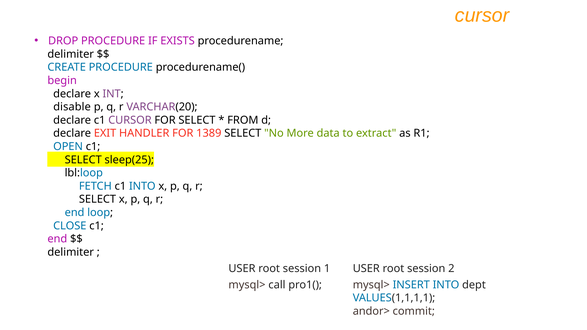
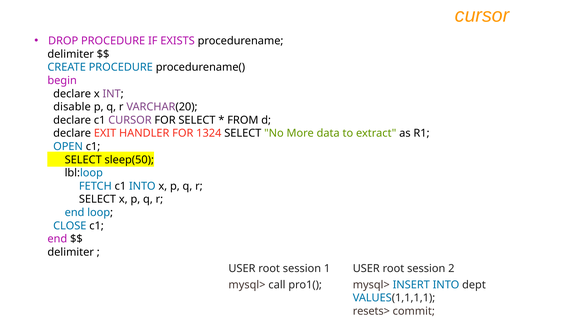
1389: 1389 -> 1324
sleep(25: sleep(25 -> sleep(50
andor>: andor> -> resets>
